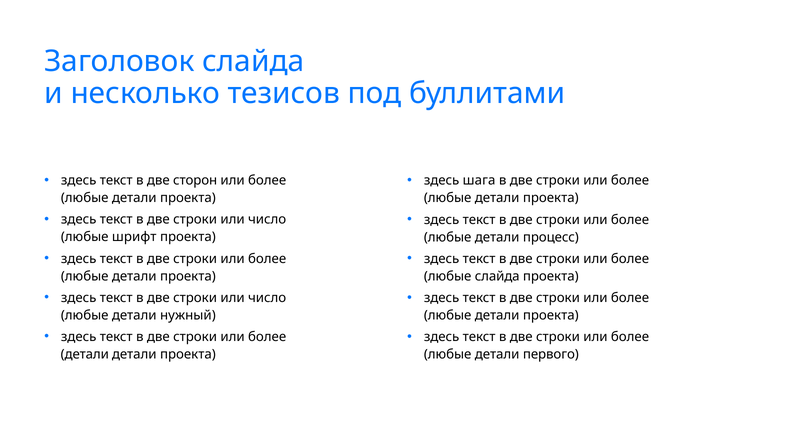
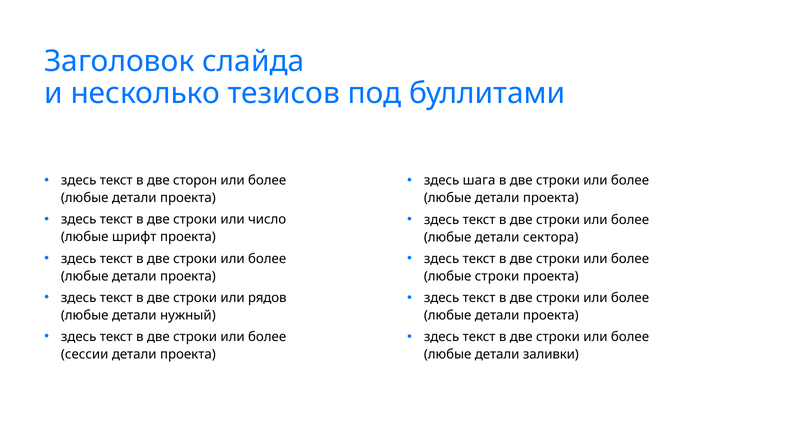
процесс: процесс -> сектора
любые слайда: слайда -> строки
число at (267, 298): число -> рядов
детали at (85, 355): детали -> сессии
первого: первого -> заливки
